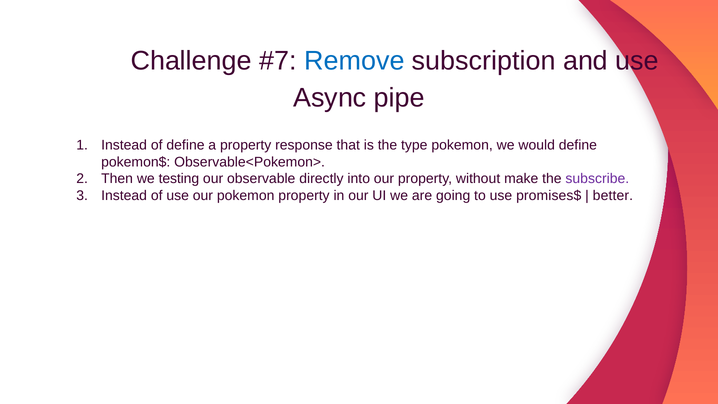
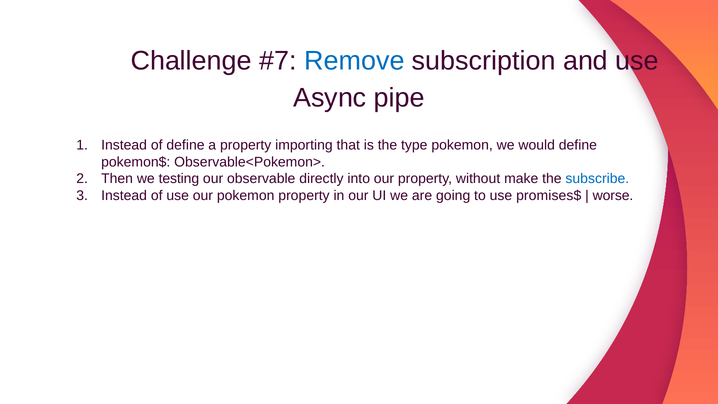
response: response -> importing
subscribe colour: purple -> blue
better: better -> worse
